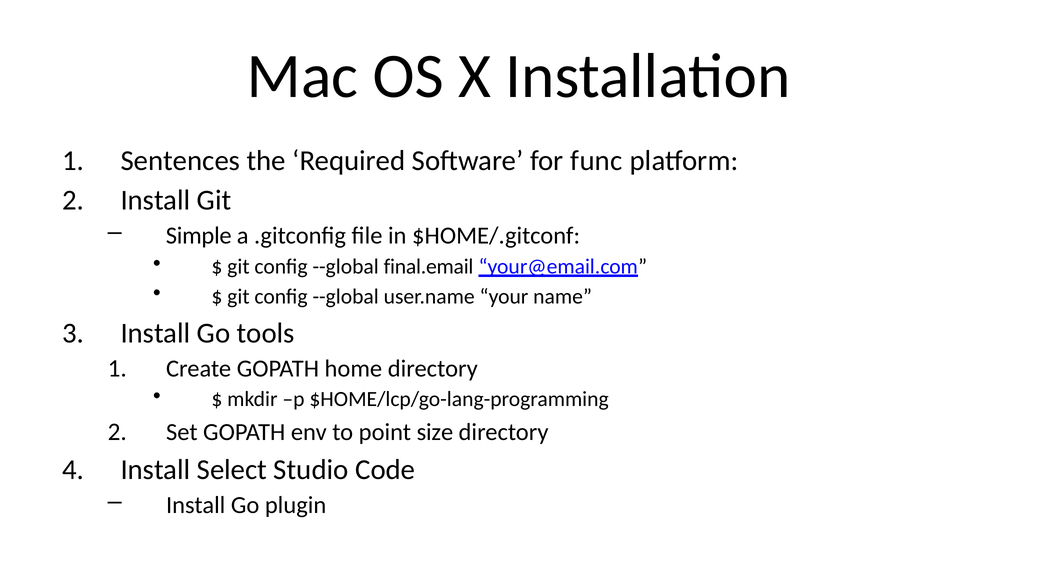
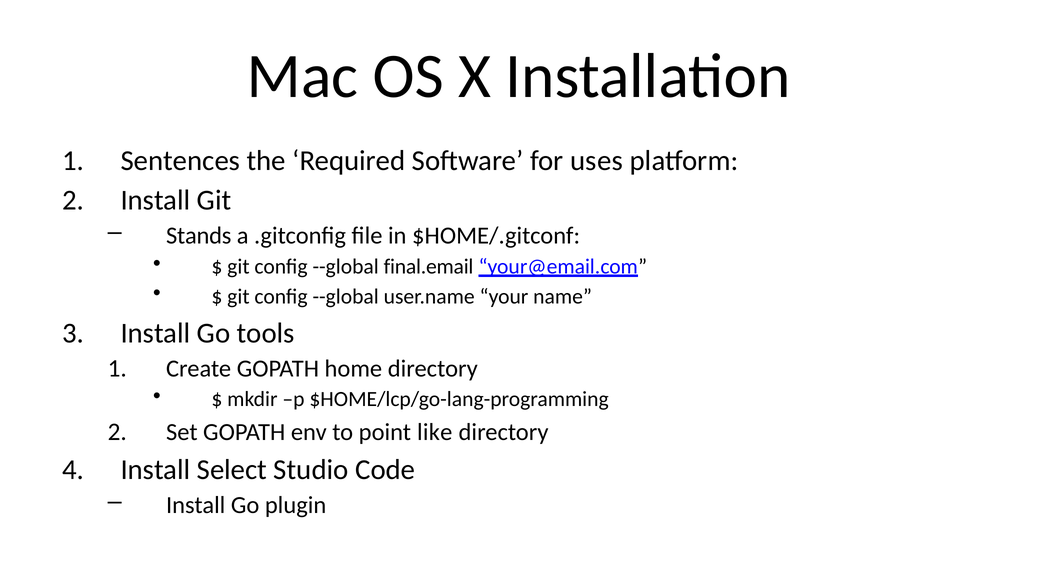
func: func -> uses
Simple: Simple -> Stands
size: size -> like
